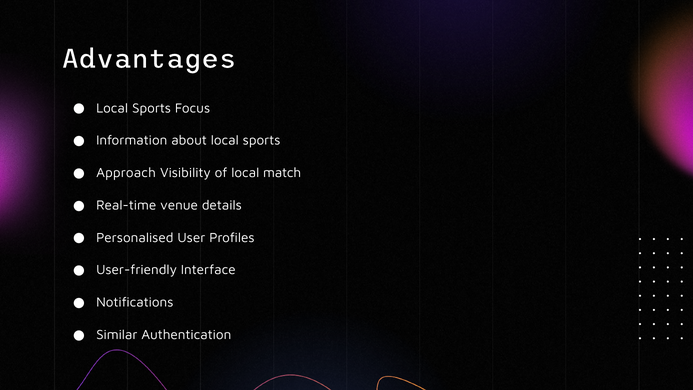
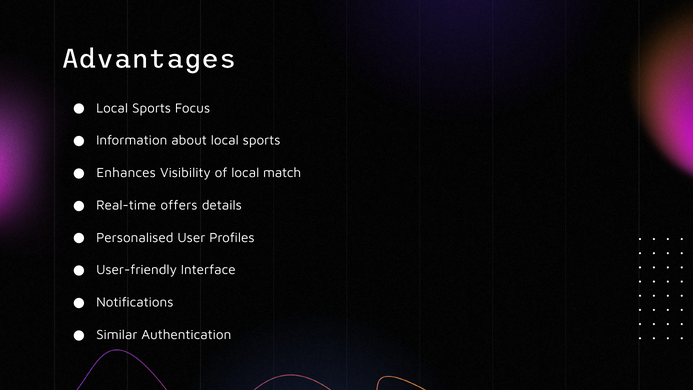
Approach: Approach -> Enhances
venue: venue -> offers
